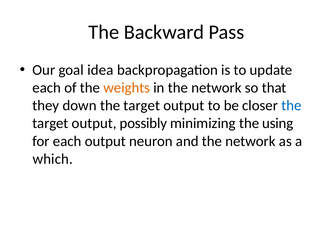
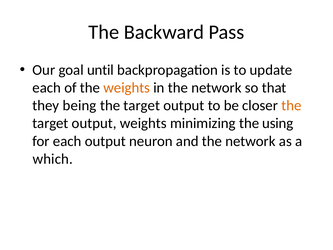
idea: idea -> until
down: down -> being
the at (291, 105) colour: blue -> orange
output possibly: possibly -> weights
